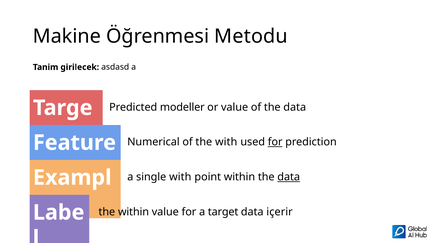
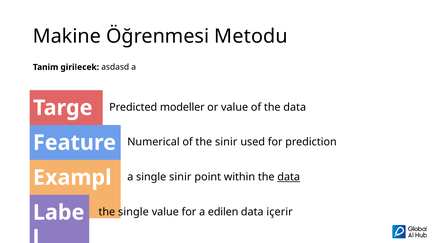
the with: with -> sinir
for at (275, 142) underline: present -> none
single with: with -> sinir
the within: within -> single
target: target -> edilen
